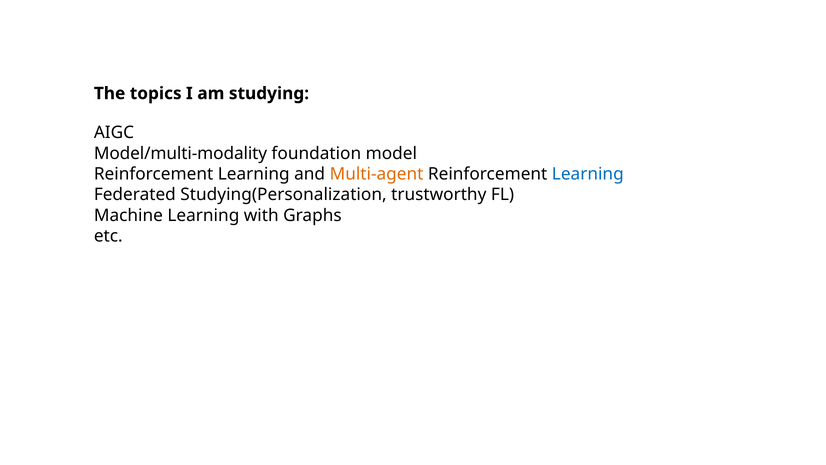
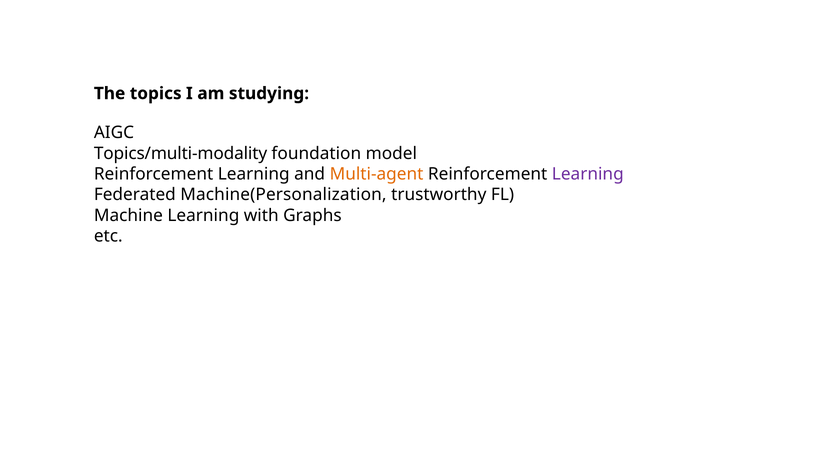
Model/multi-modality: Model/multi-modality -> Topics/multi-modality
Learning at (588, 174) colour: blue -> purple
Studying(Personalization: Studying(Personalization -> Machine(Personalization
